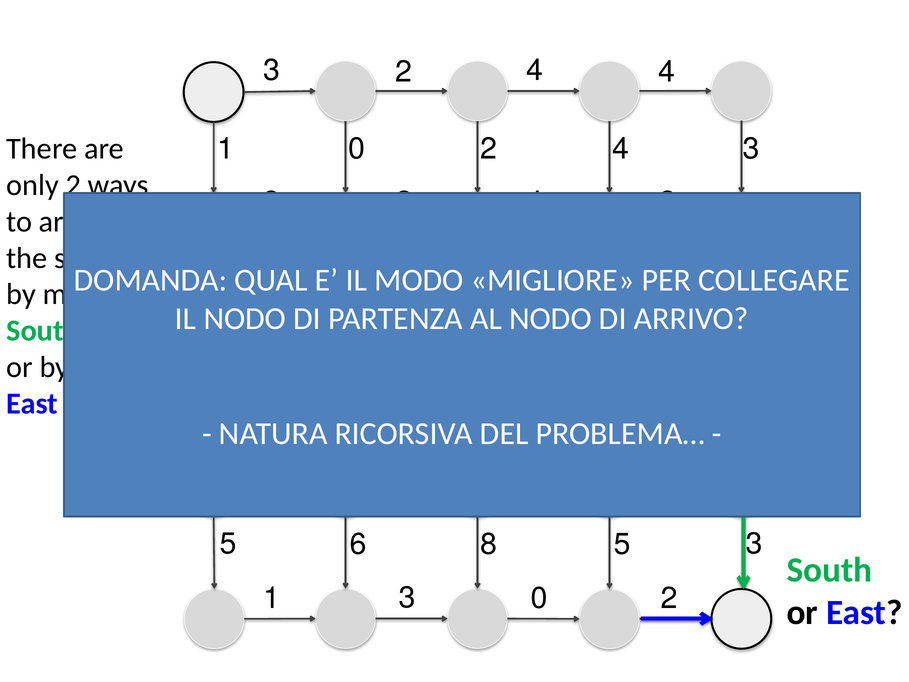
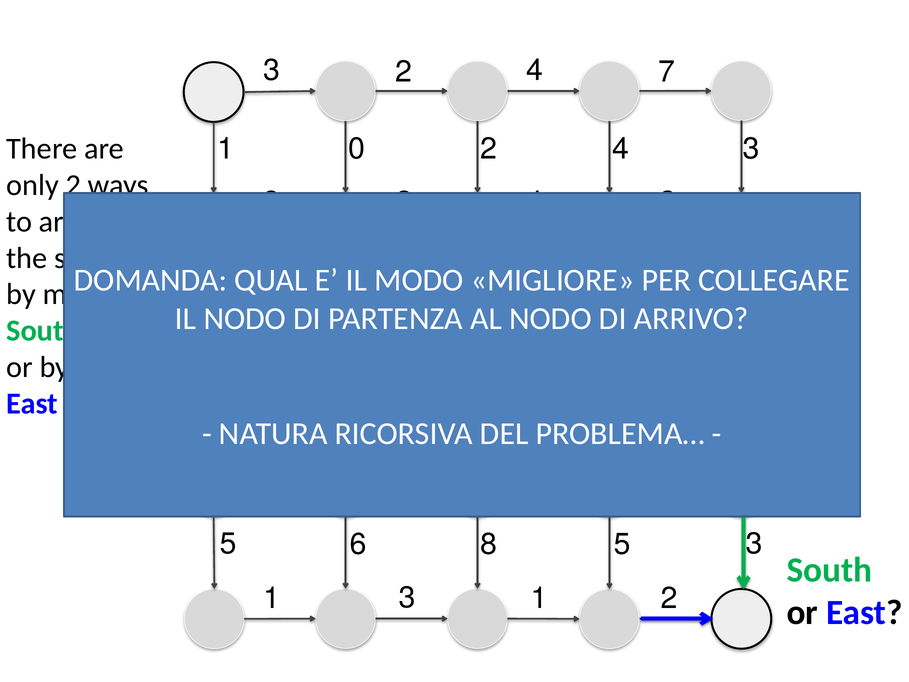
2 4 4: 4 -> 7
1 3 0: 0 -> 1
